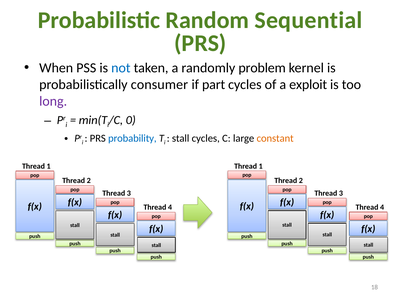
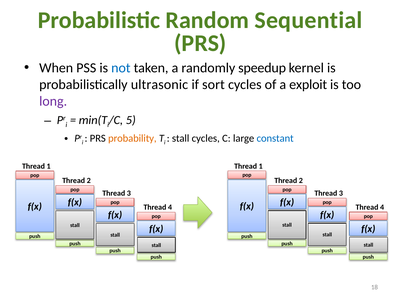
problem: problem -> speedup
consumer: consumer -> ultrasonic
part: part -> sort
0: 0 -> 5
probability colour: blue -> orange
constant colour: orange -> blue
